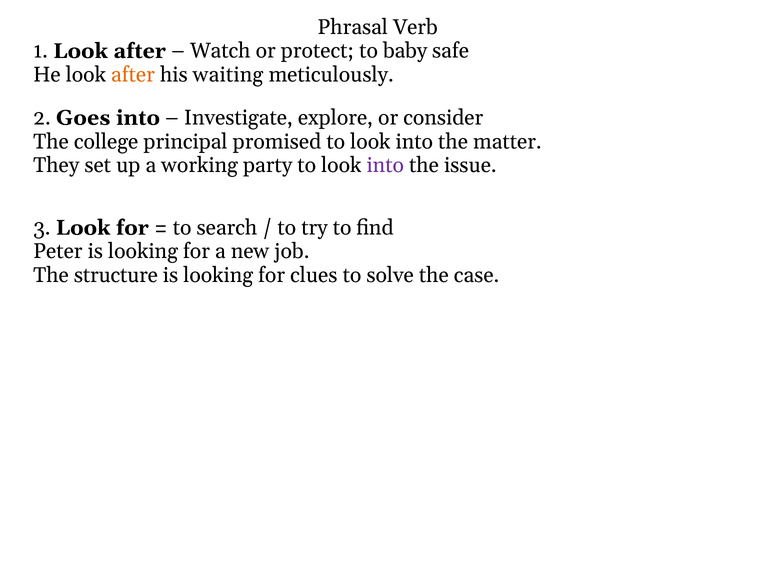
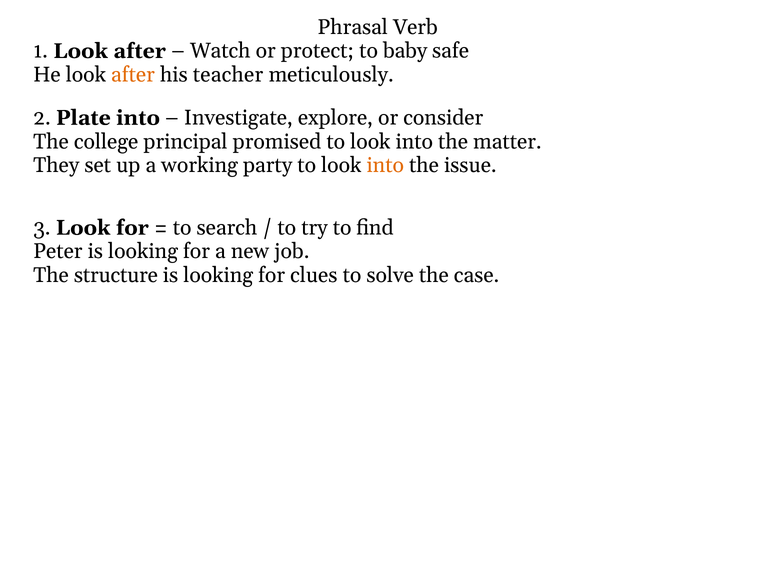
waiting: waiting -> teacher
Goes: Goes -> Plate
into at (385, 165) colour: purple -> orange
